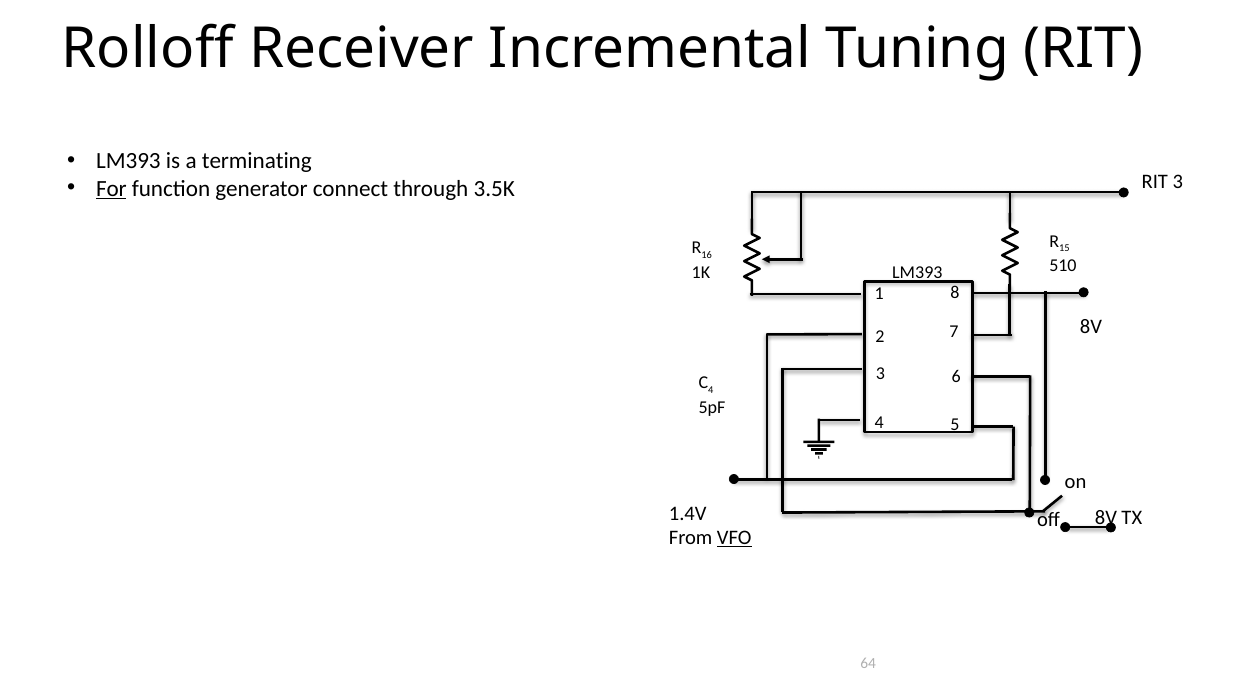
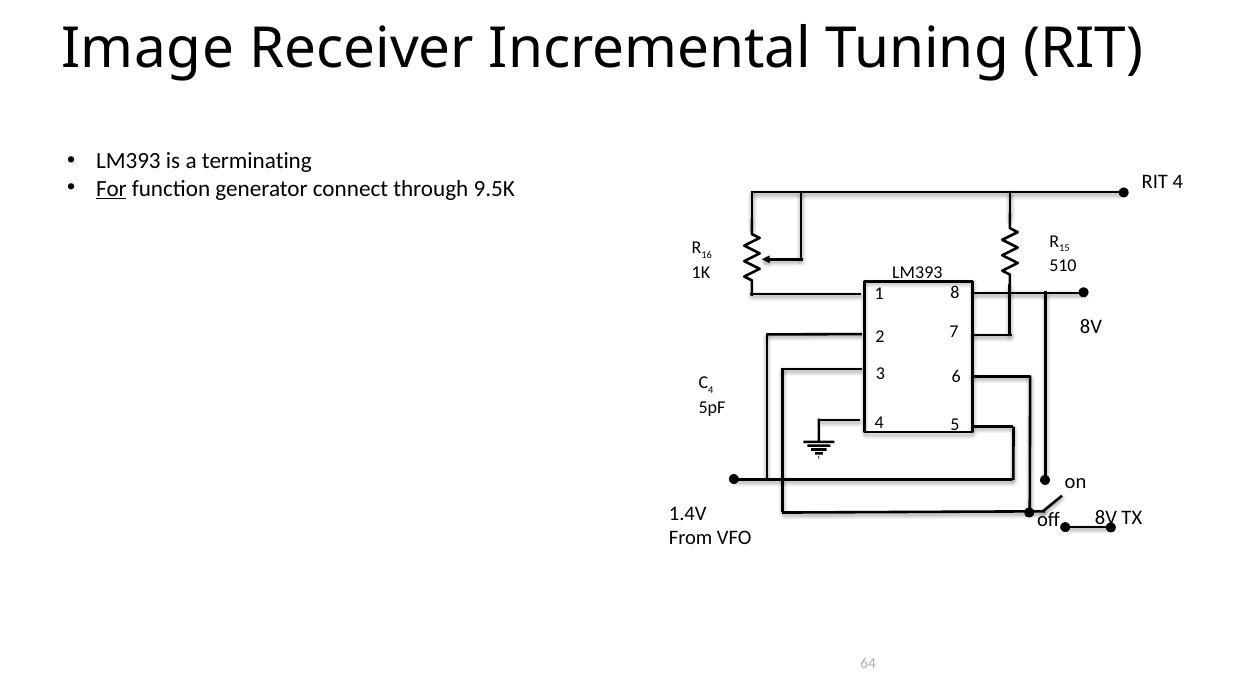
Rolloff: Rolloff -> Image
RIT 3: 3 -> 4
3.5K: 3.5K -> 9.5K
VFO underline: present -> none
